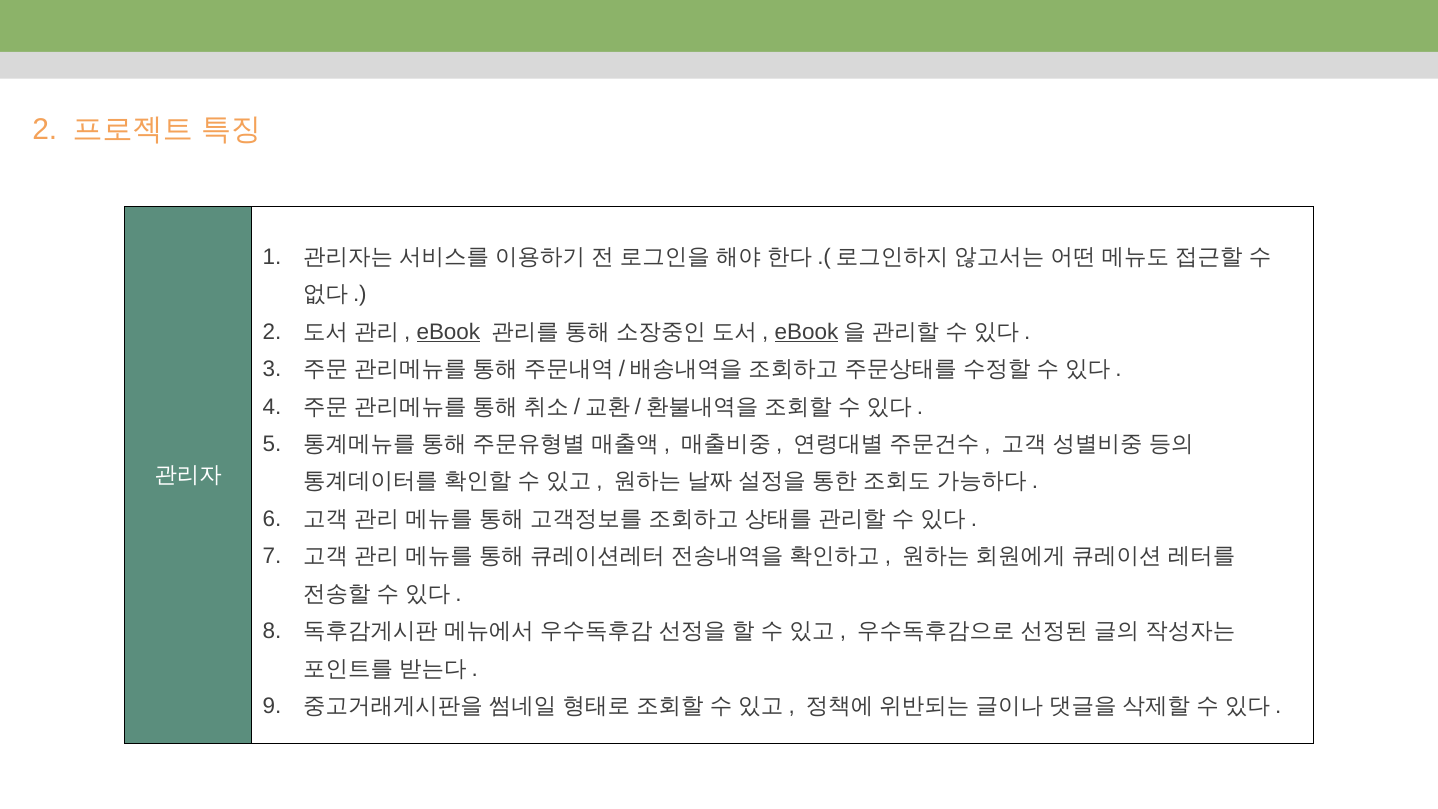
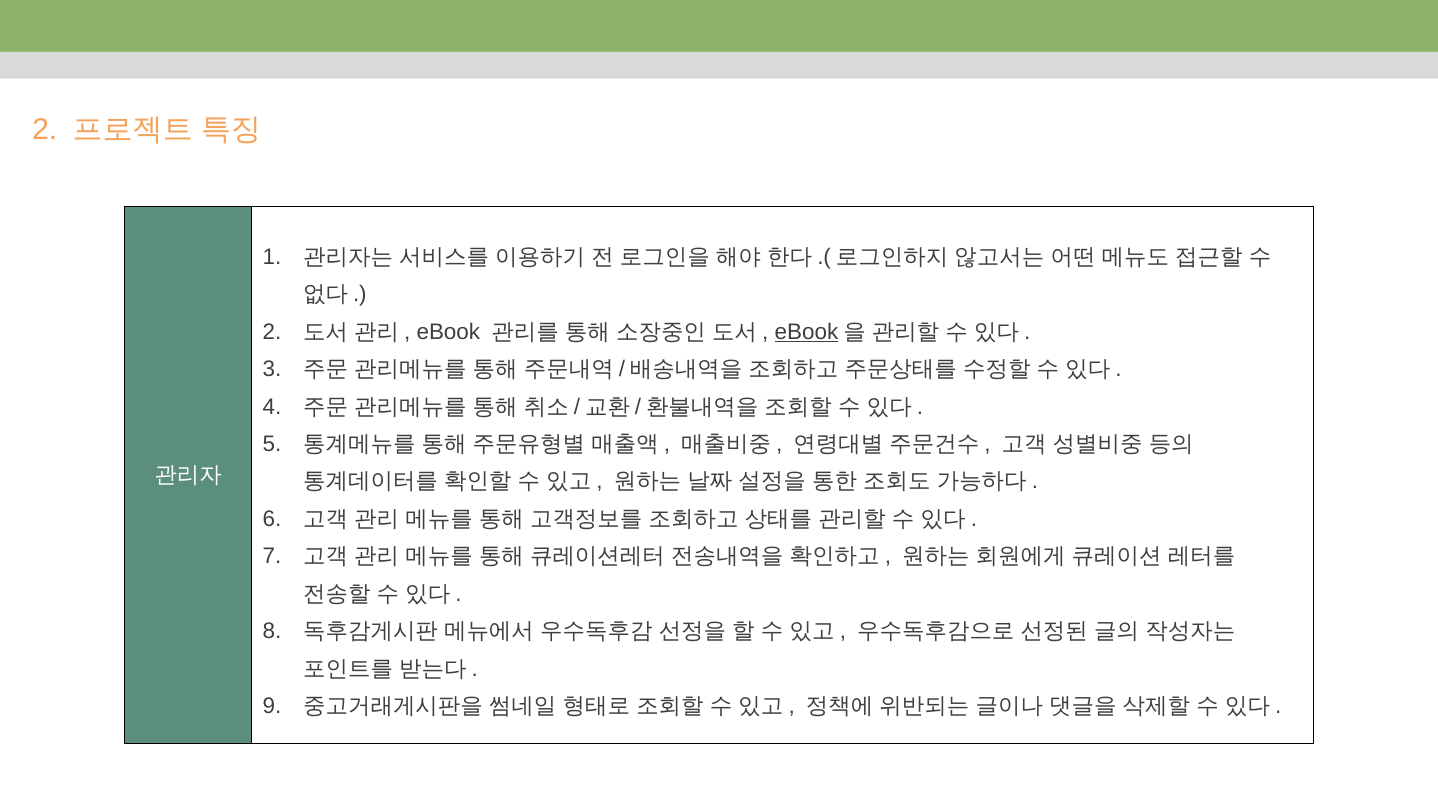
eBook at (448, 332) underline: present -> none
